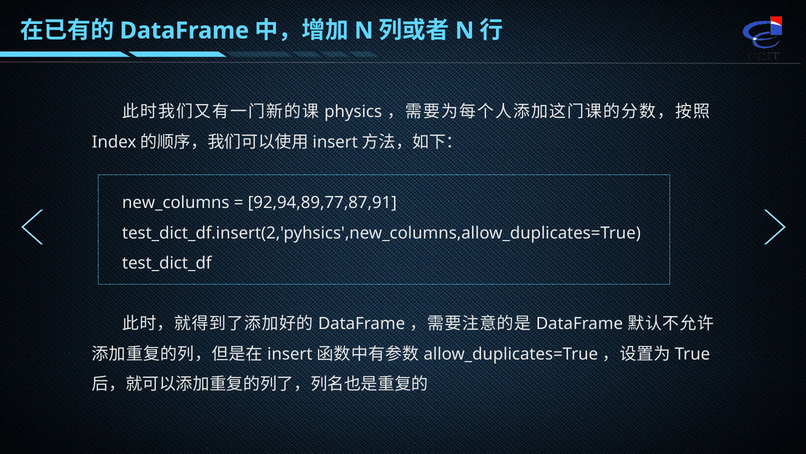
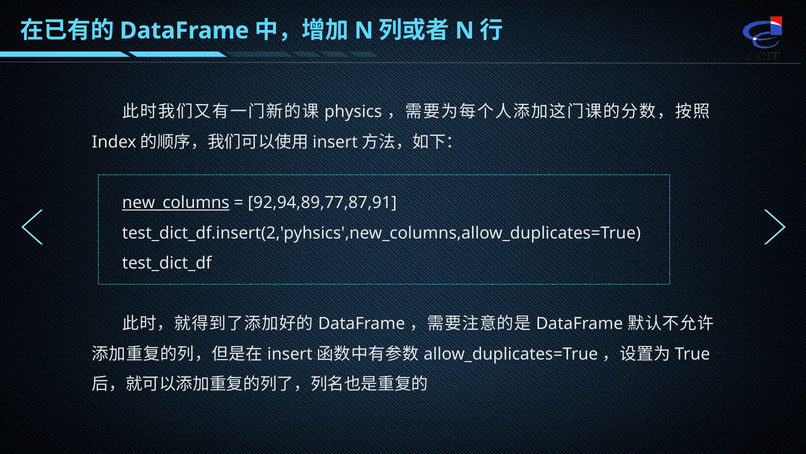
new_columns underline: none -> present
